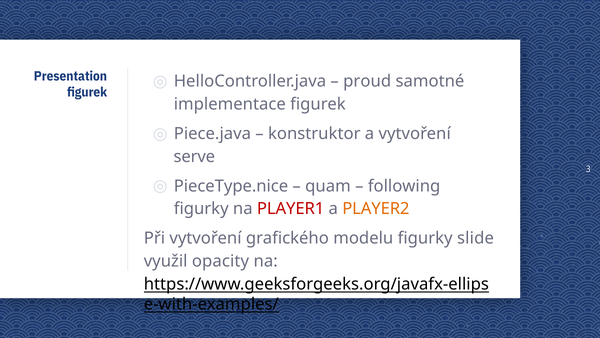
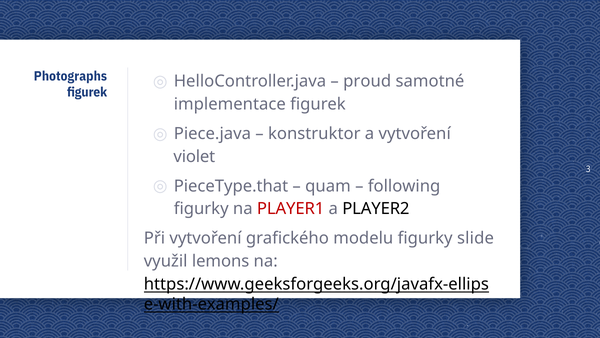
Presentation: Presentation -> Photographs
serve: serve -> violet
PieceType.nice: PieceType.nice -> PieceType.that
PLAYER2 colour: orange -> black
opacity: opacity -> lemons
